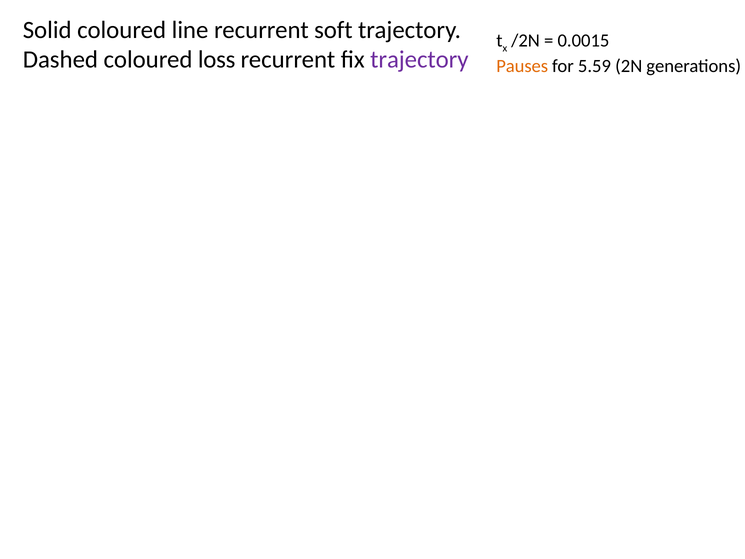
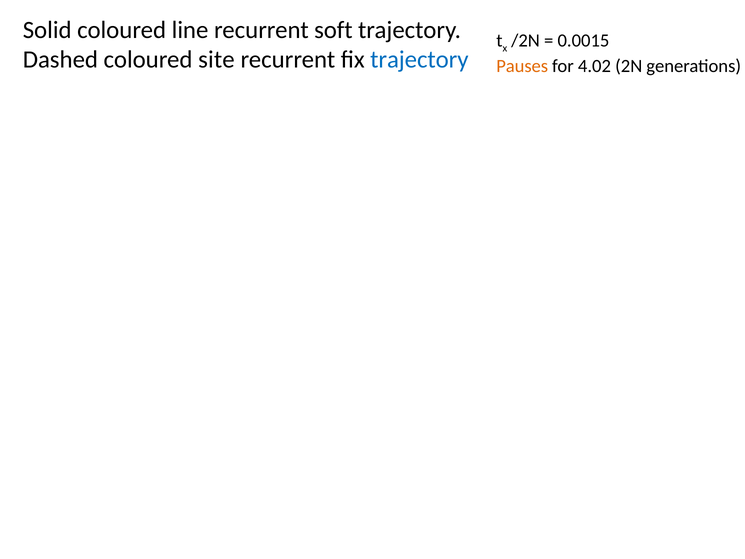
loss: loss -> site
trajectory at (419, 60) colour: purple -> blue
5.59: 5.59 -> 4.02
